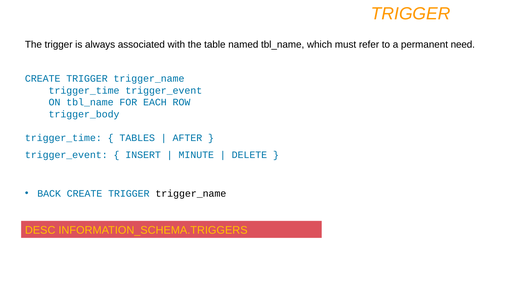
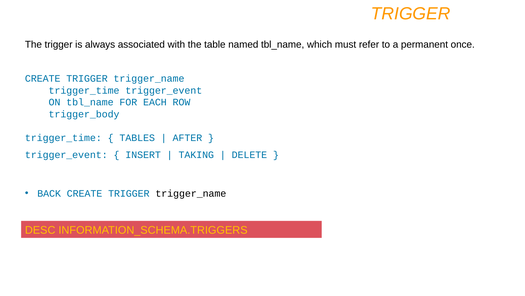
need: need -> once
MINUTE: MINUTE -> TAKING
